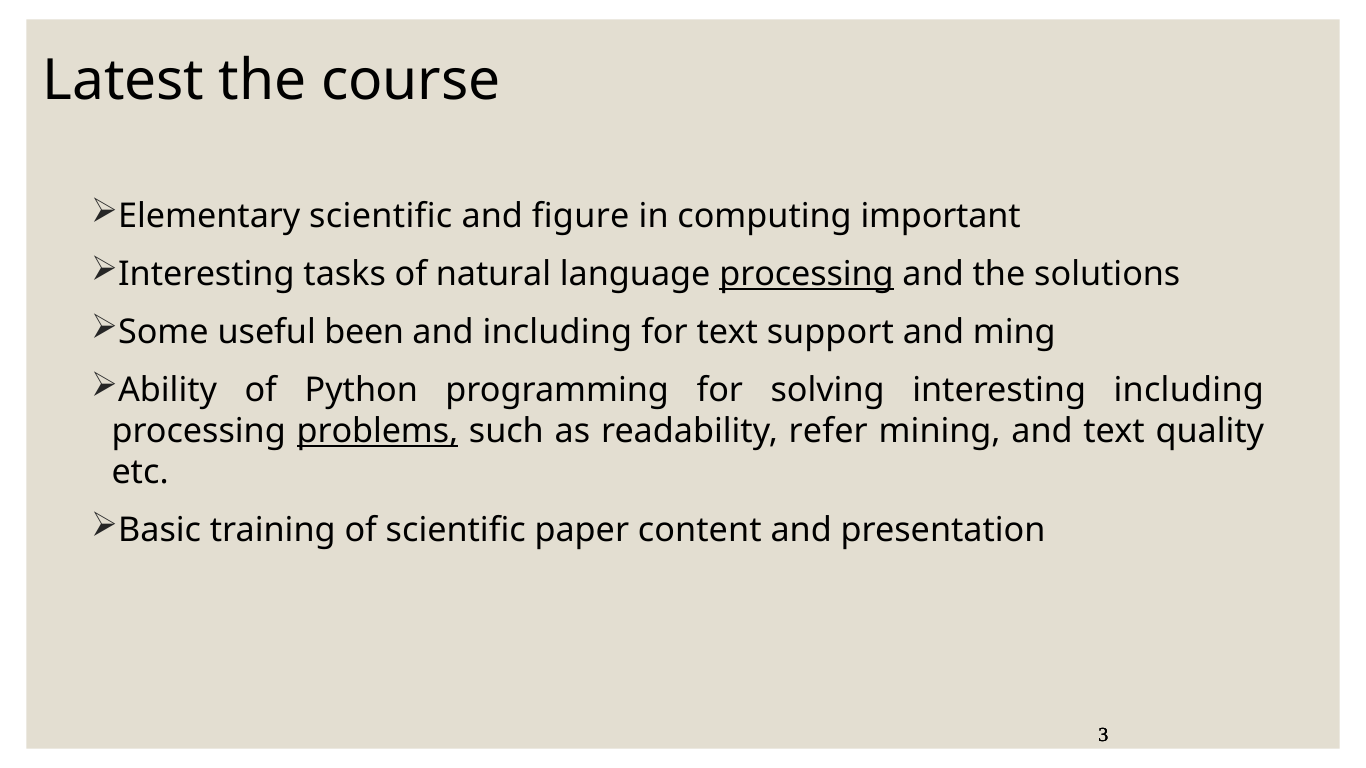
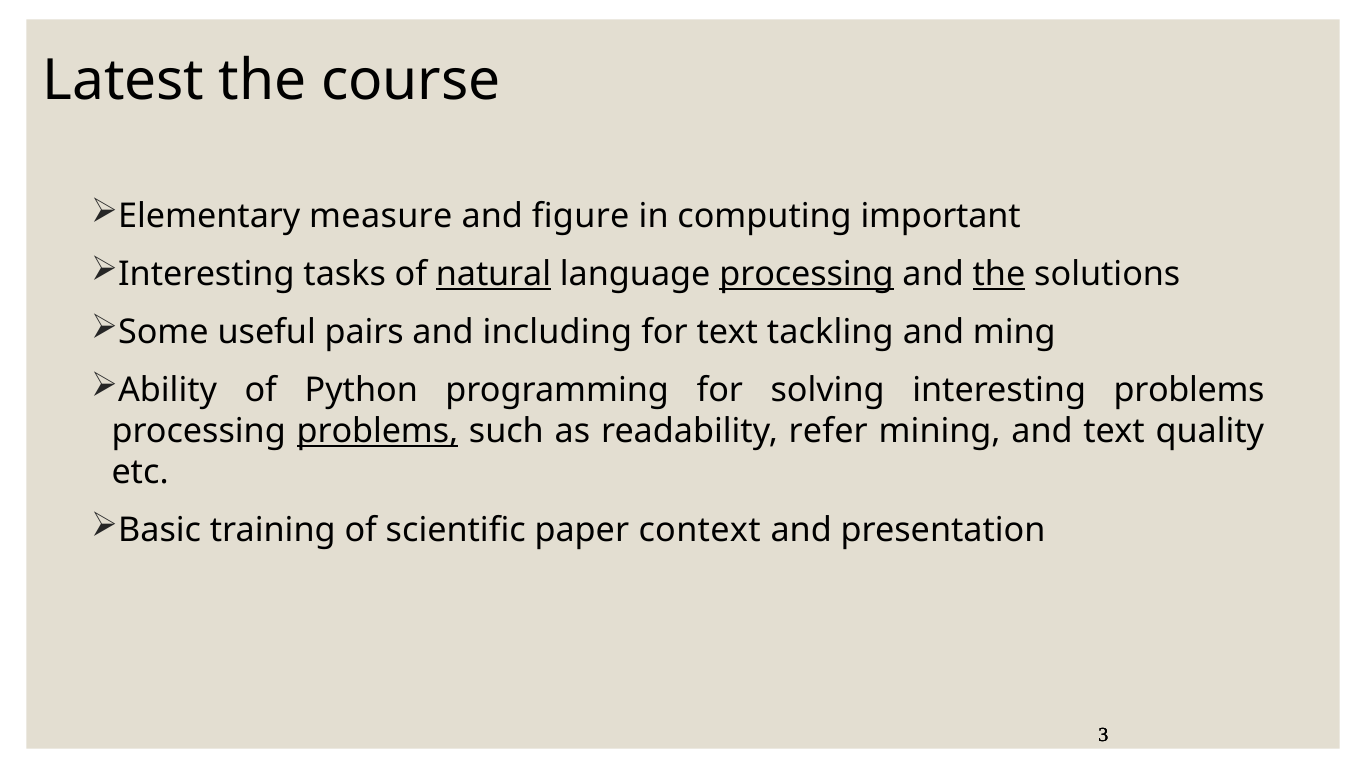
Elementary scientific: scientific -> measure
natural underline: none -> present
the at (999, 275) underline: none -> present
been: been -> pairs
support: support -> tackling
interesting including: including -> problems
content: content -> context
